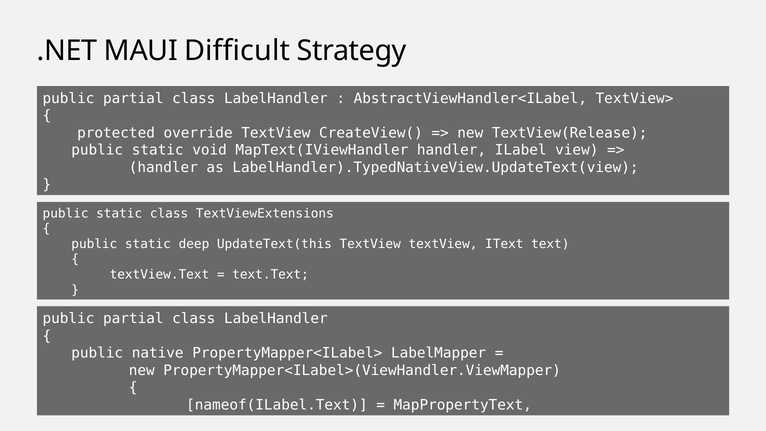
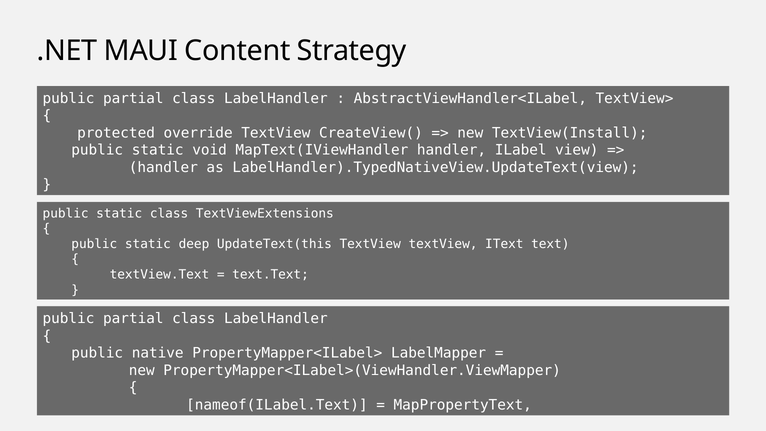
Difficult: Difficult -> Content
TextView(Release: TextView(Release -> TextView(Install
